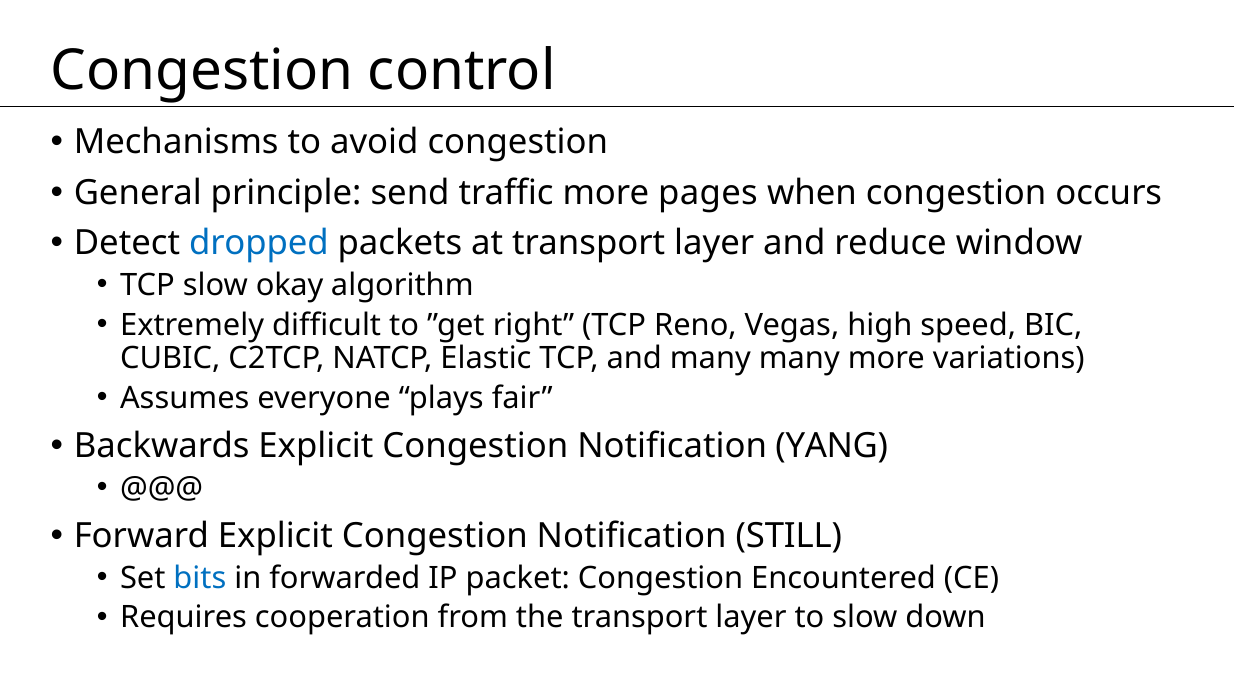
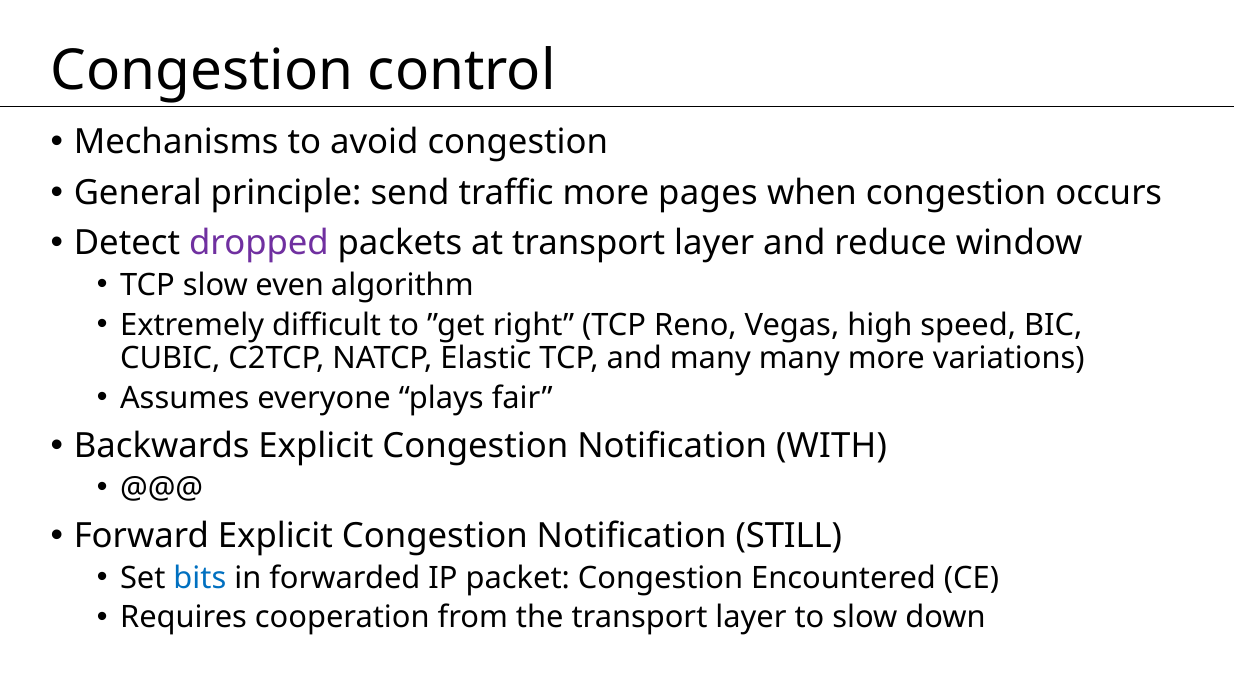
dropped colour: blue -> purple
okay: okay -> even
YANG: YANG -> WITH
